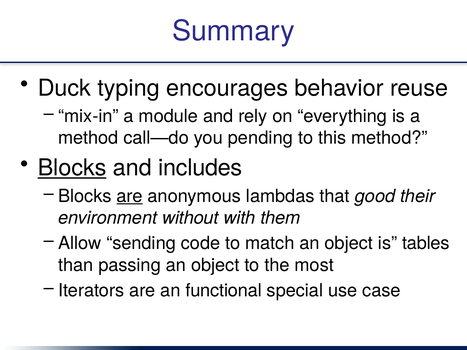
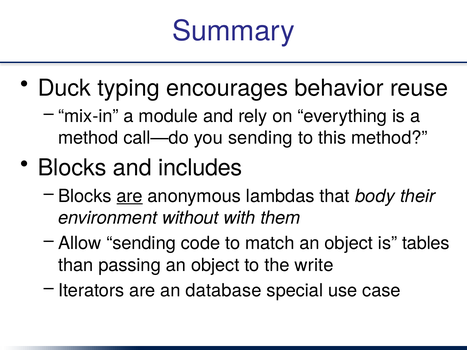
you pending: pending -> sending
Blocks at (72, 168) underline: present -> none
good: good -> body
most: most -> write
functional: functional -> database
